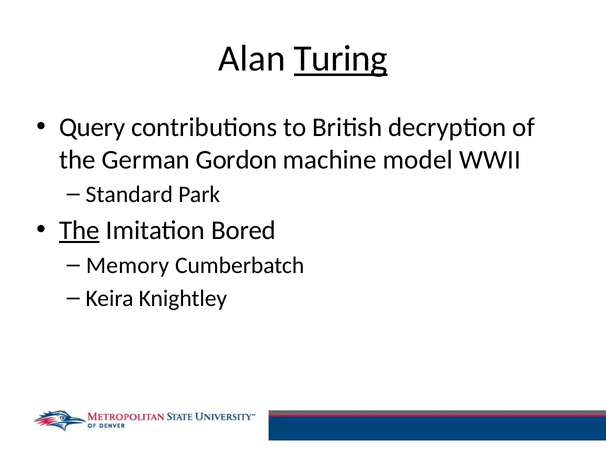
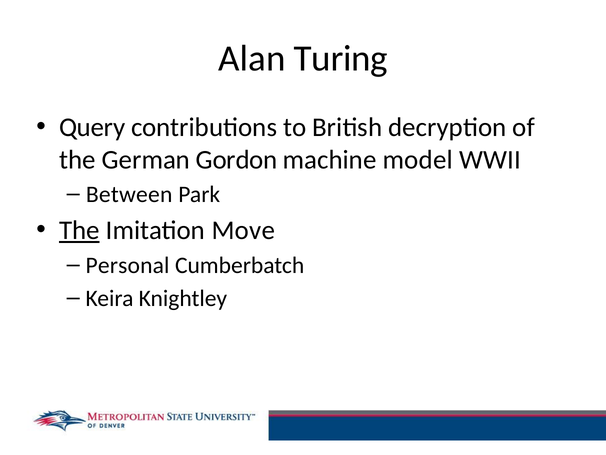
Turing underline: present -> none
Standard: Standard -> Between
Bored: Bored -> Move
Memory: Memory -> Personal
